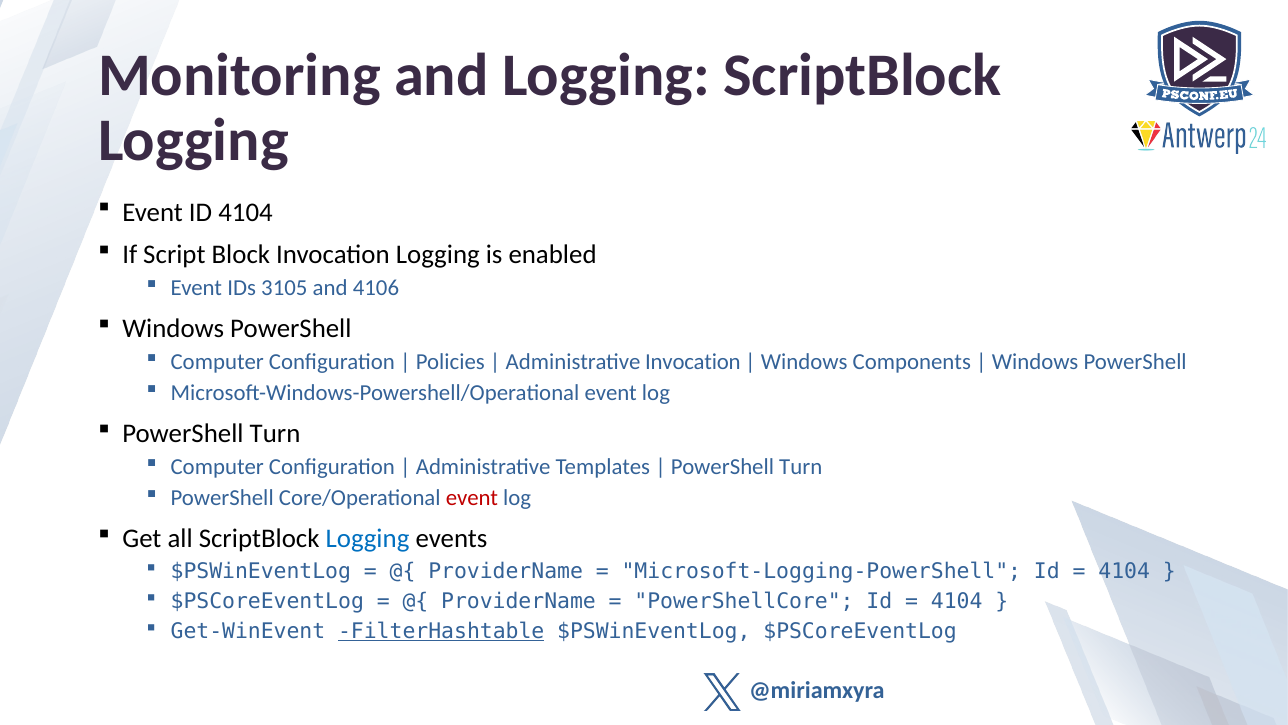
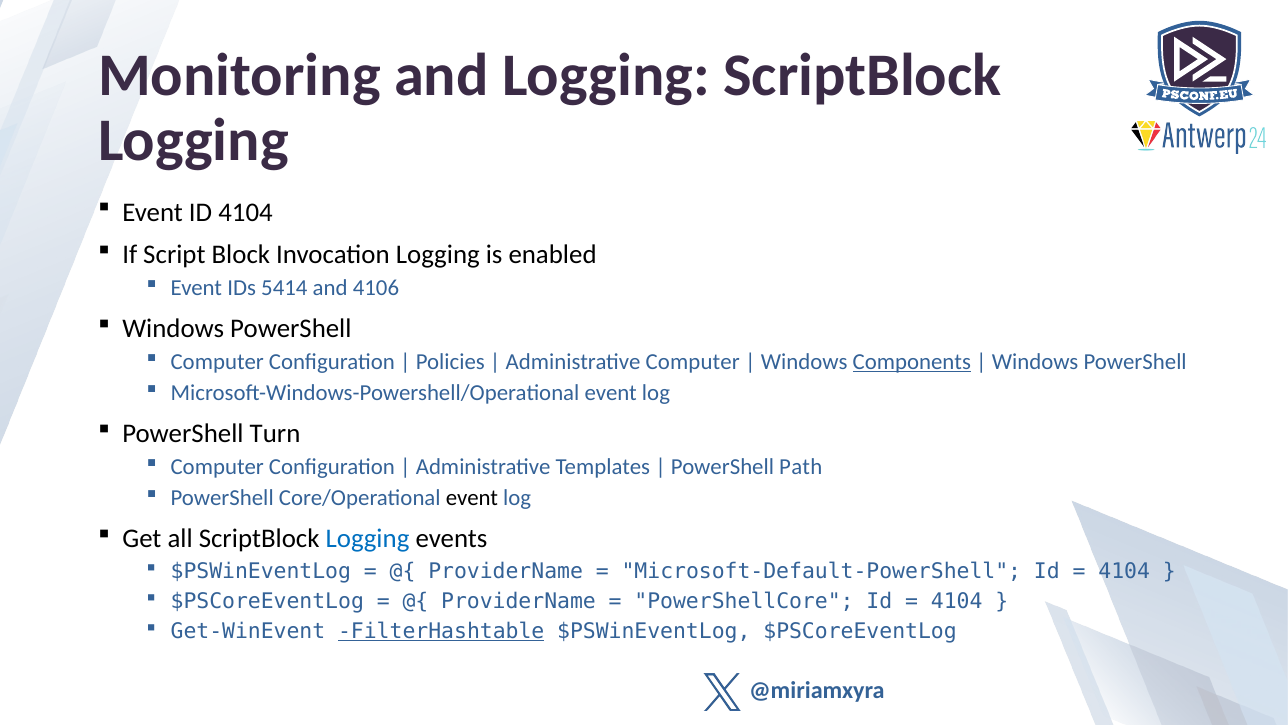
3105: 3105 -> 5414
Administrative Invocation: Invocation -> Computer
Components underline: none -> present
Turn at (801, 467): Turn -> Path
event at (472, 498) colour: red -> black
Microsoft-Logging-PowerShell: Microsoft-Logging-PowerShell -> Microsoft-Default-PowerShell
